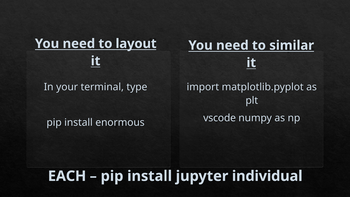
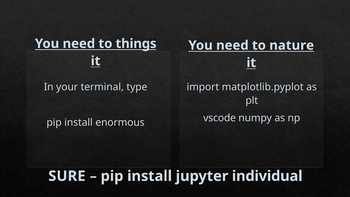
layout: layout -> things
similar: similar -> nature
EACH: EACH -> SURE
